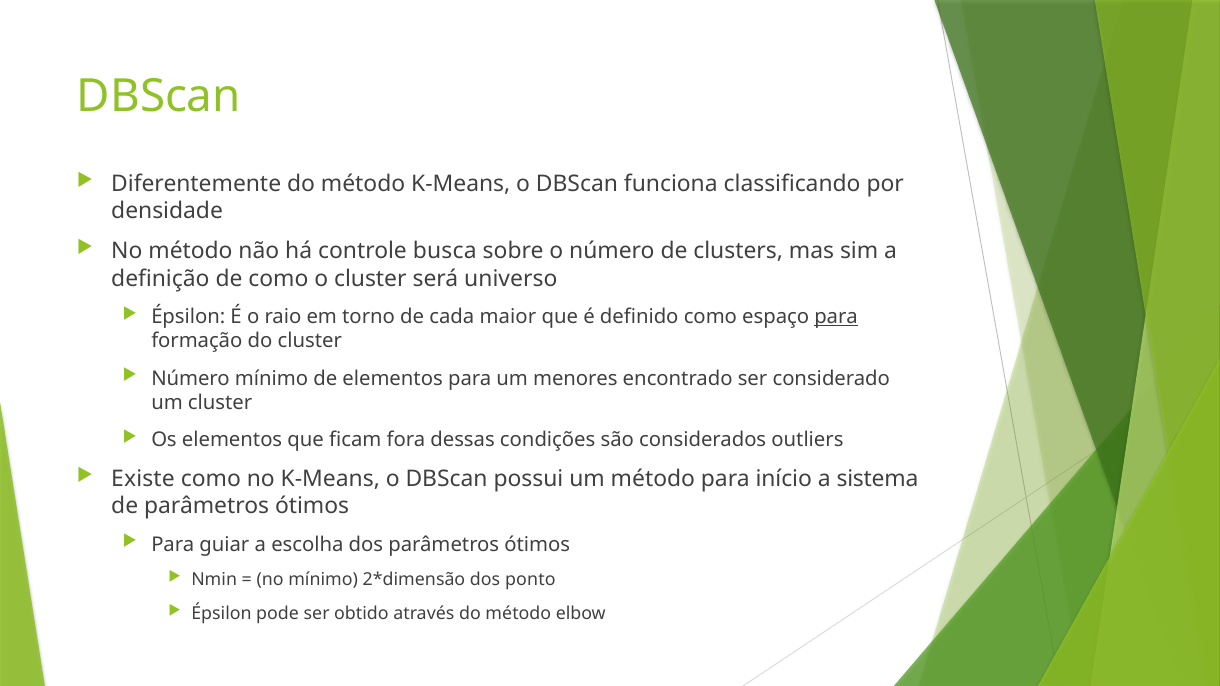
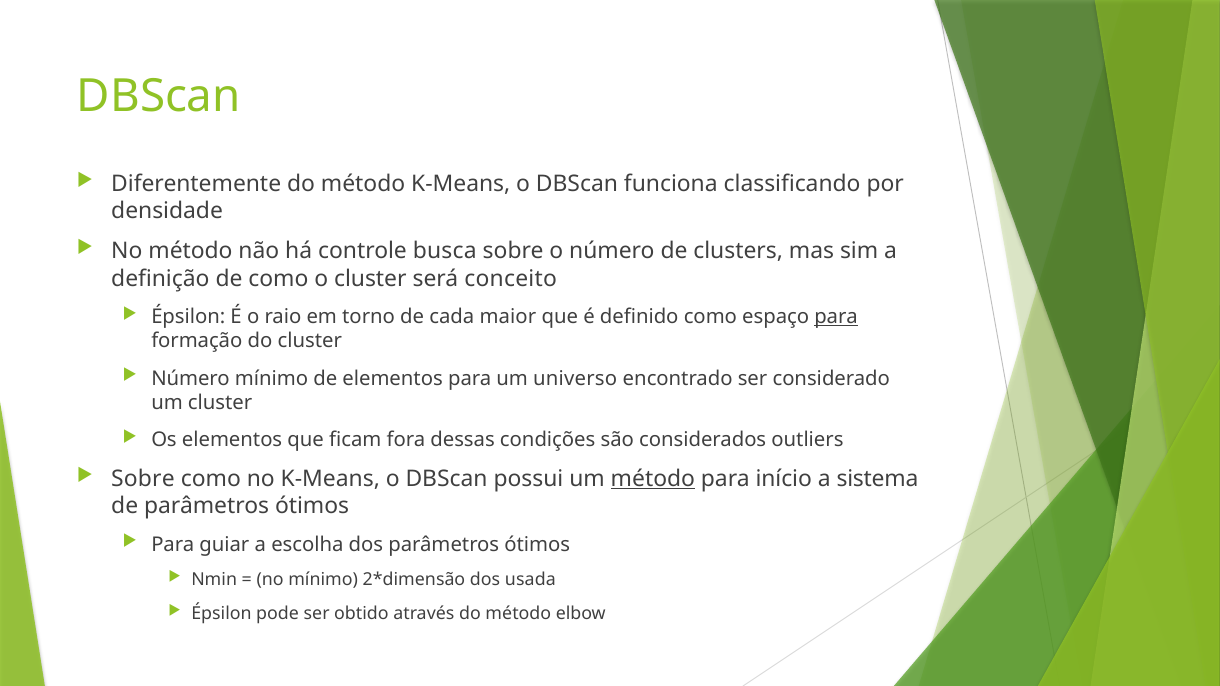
universo: universo -> conceito
menores: menores -> universo
Existe at (143, 479): Existe -> Sobre
método at (653, 479) underline: none -> present
ponto: ponto -> usada
